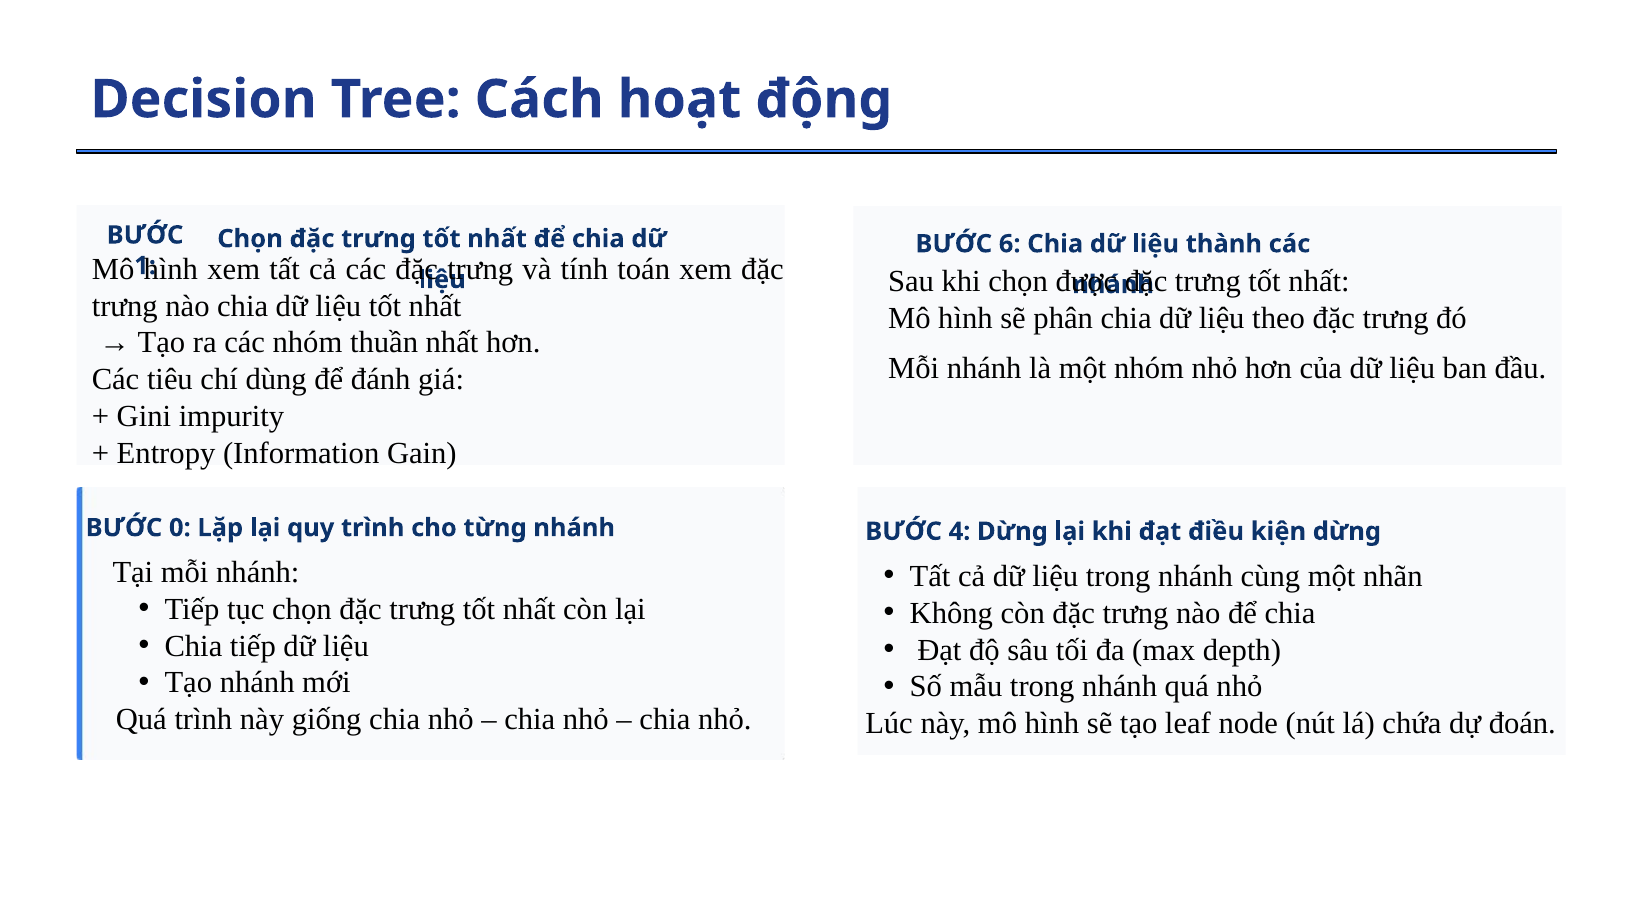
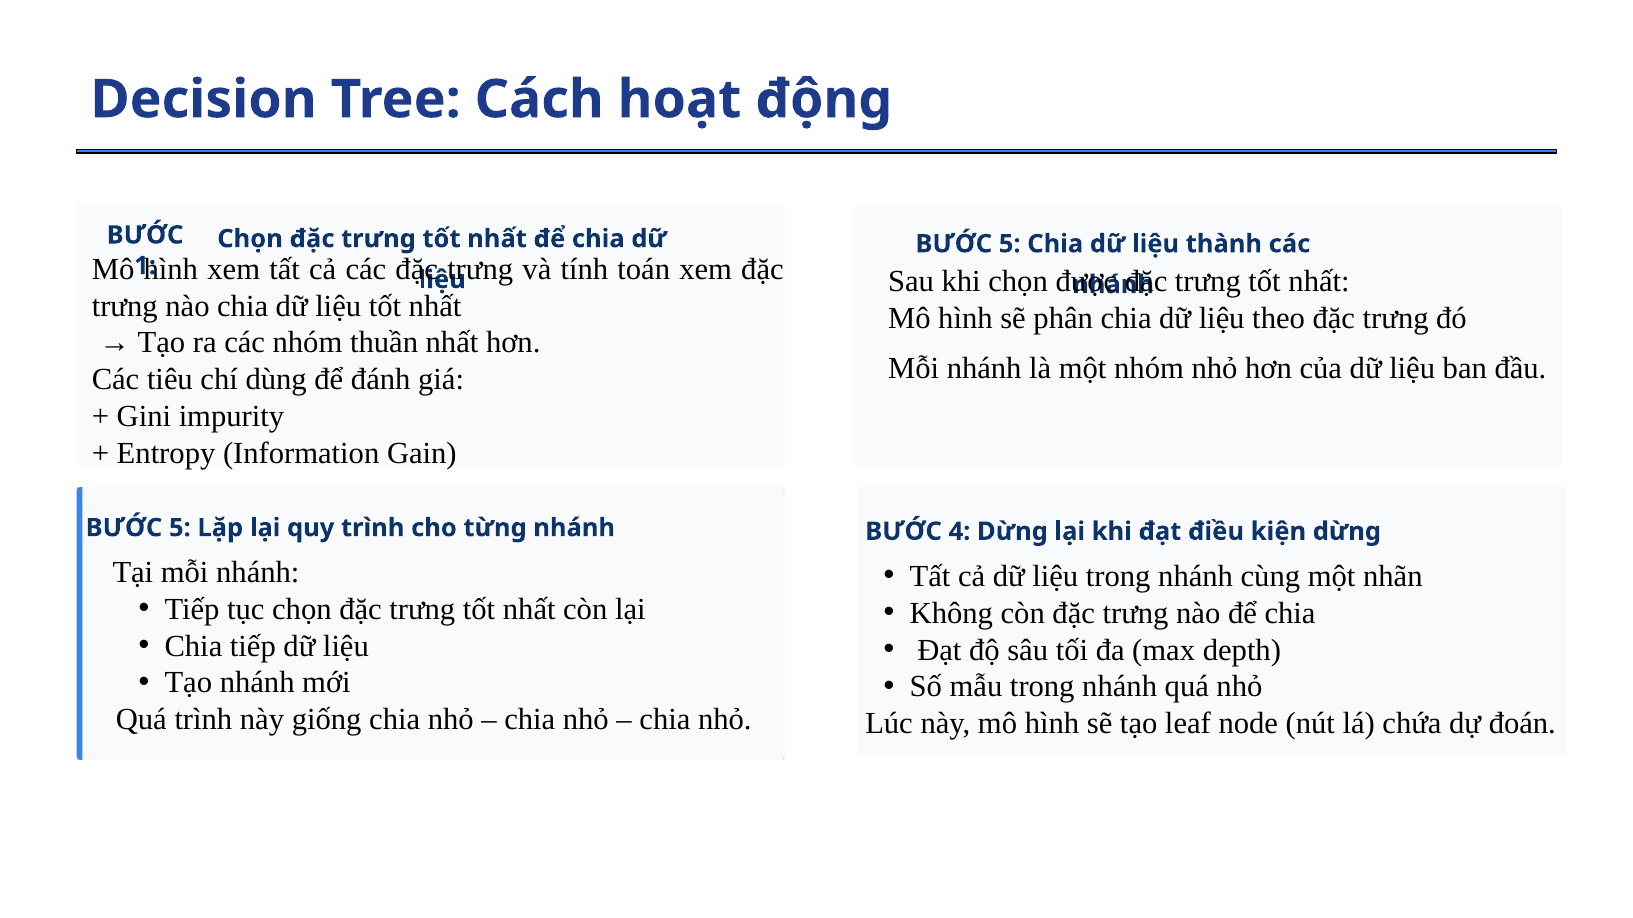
6 at (1010, 244): 6 -> 5
0 at (180, 528): 0 -> 5
